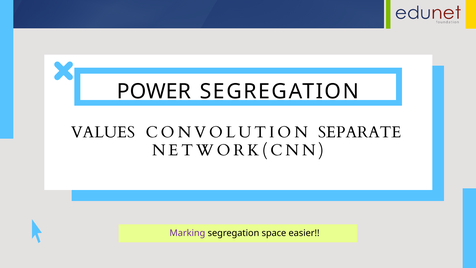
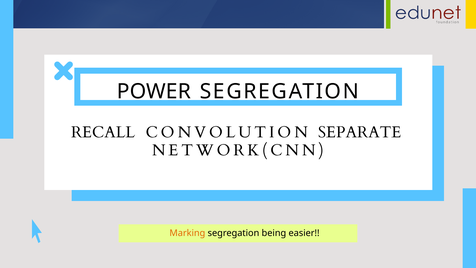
VALUES: VALUES -> RECALL
Marking colour: purple -> orange
space: space -> being
